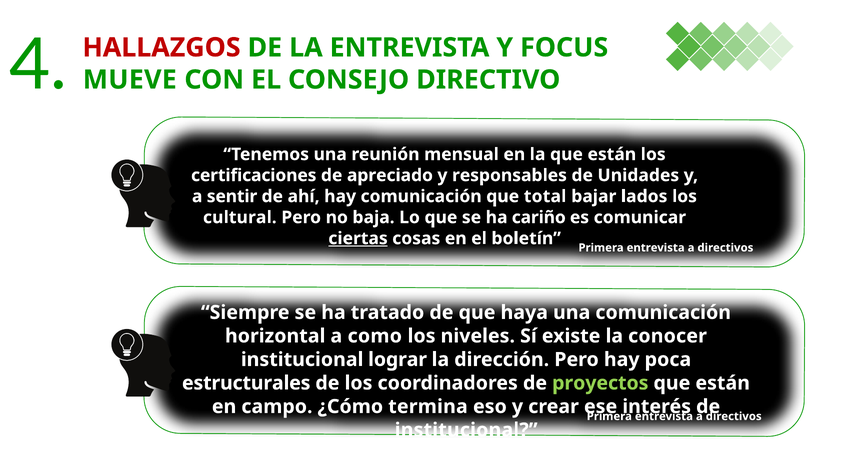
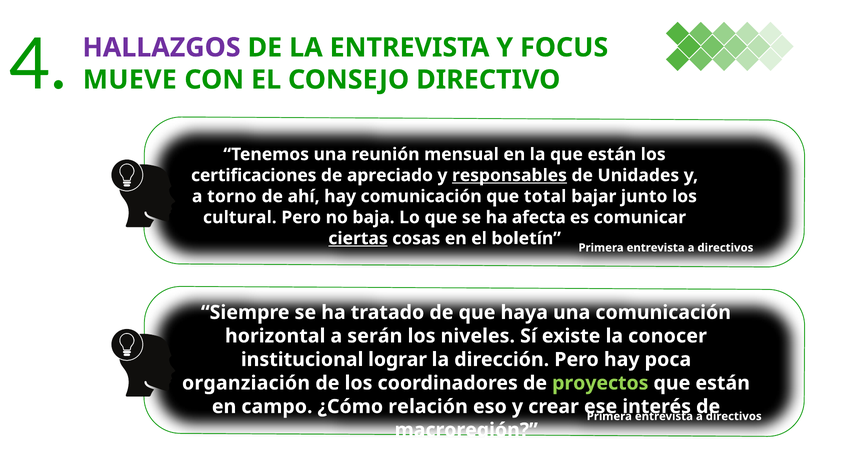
HALLAZGOS colour: red -> purple
responsables underline: none -> present
sentir: sentir -> torno
lados: lados -> junto
cariño: cariño -> afecta
como: como -> serán
estructurales: estructurales -> organziación
termina: termina -> relación
institucional at (466, 430): institucional -> macroregión
